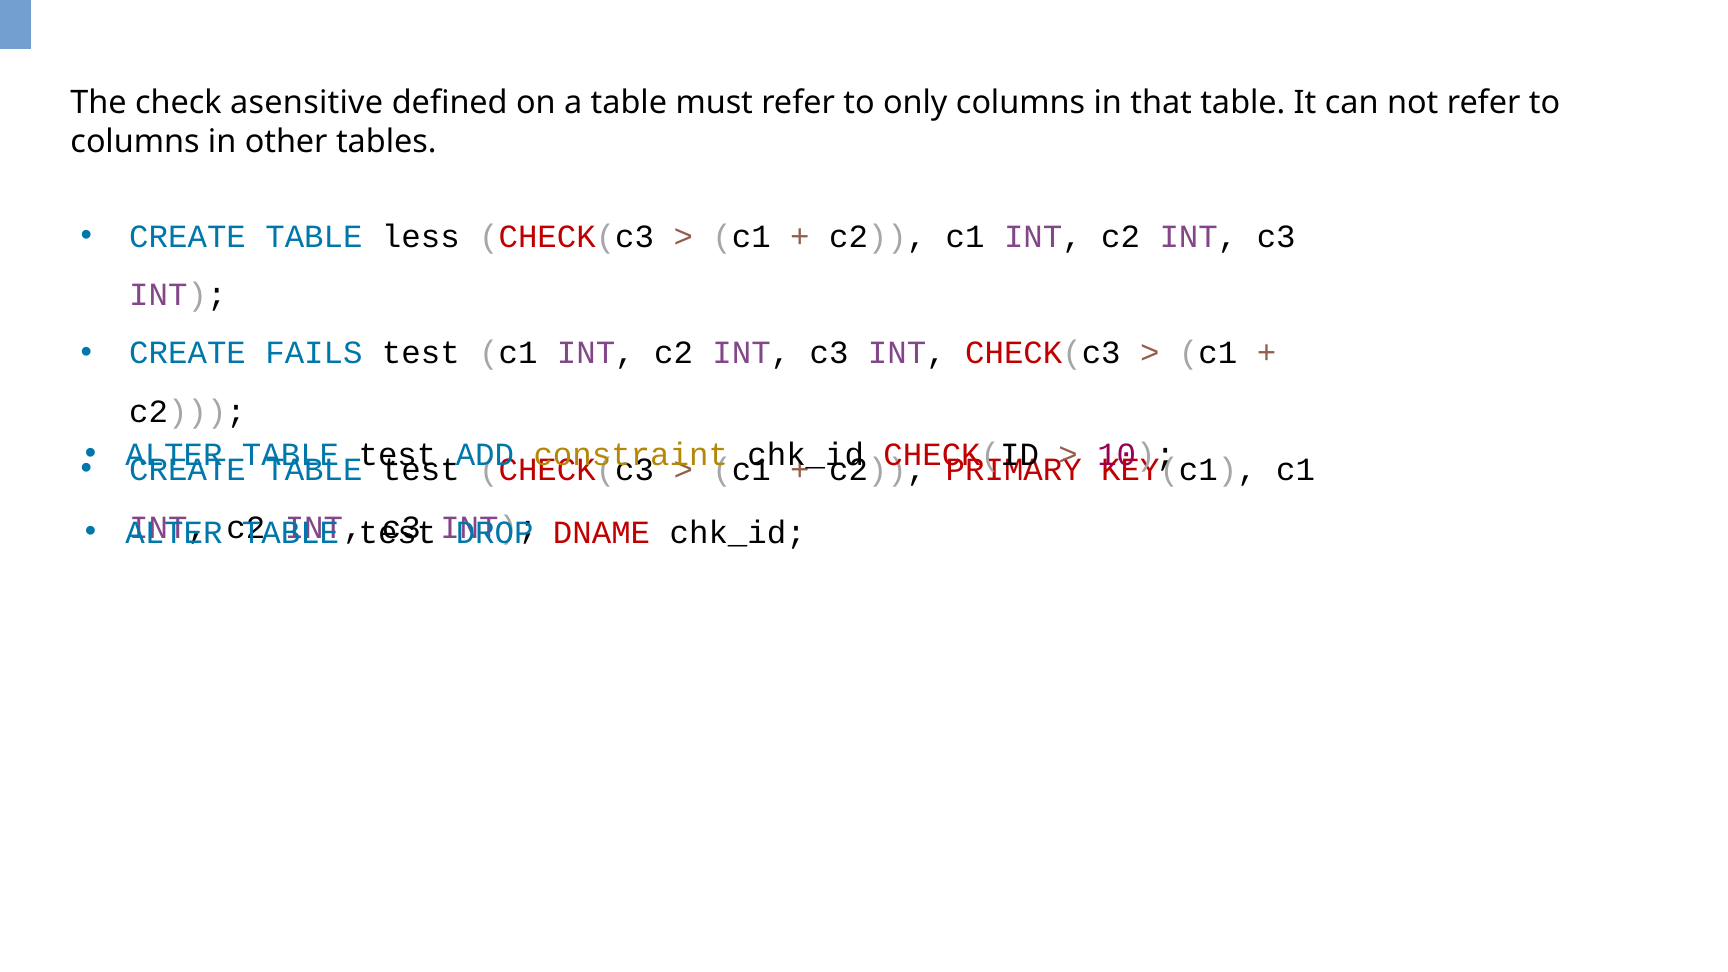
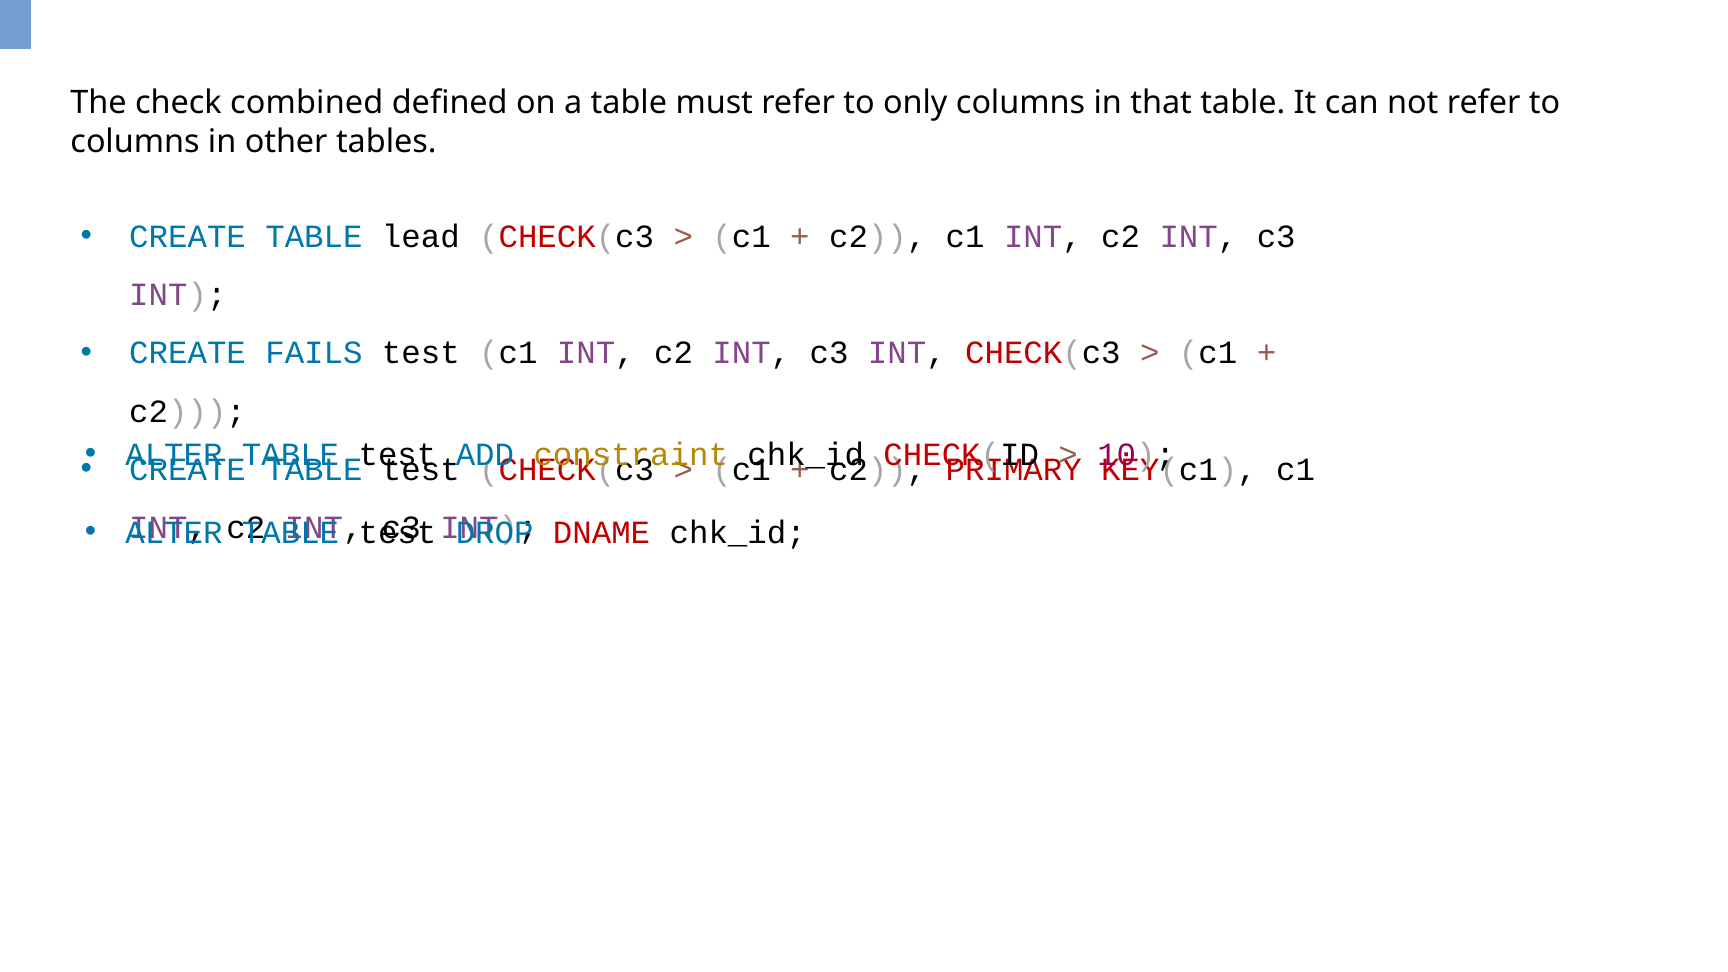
asensitive: asensitive -> combined
less: less -> lead
